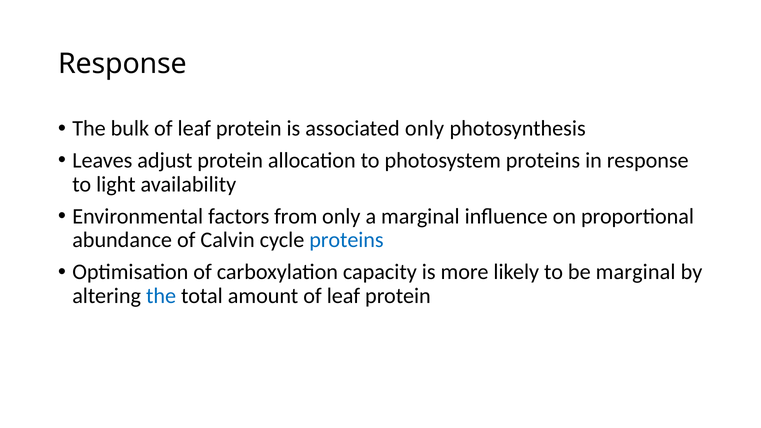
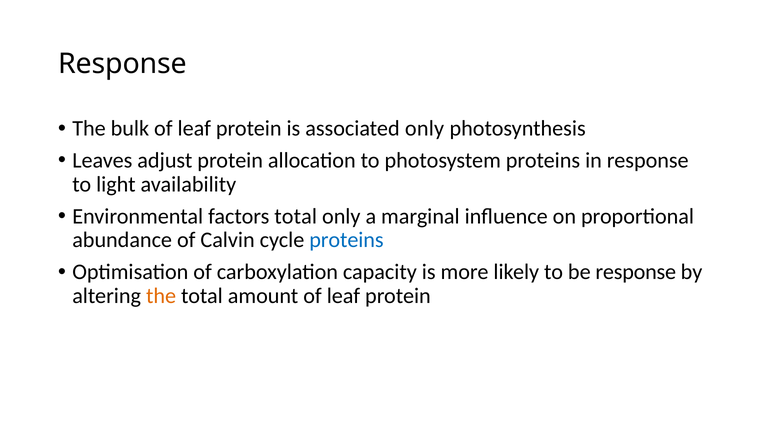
factors from: from -> total
be marginal: marginal -> response
the at (161, 296) colour: blue -> orange
